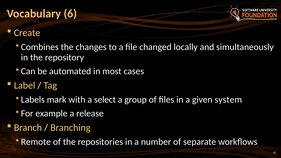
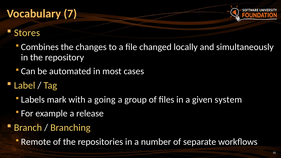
6: 6 -> 7
Create: Create -> Stores
select: select -> going
